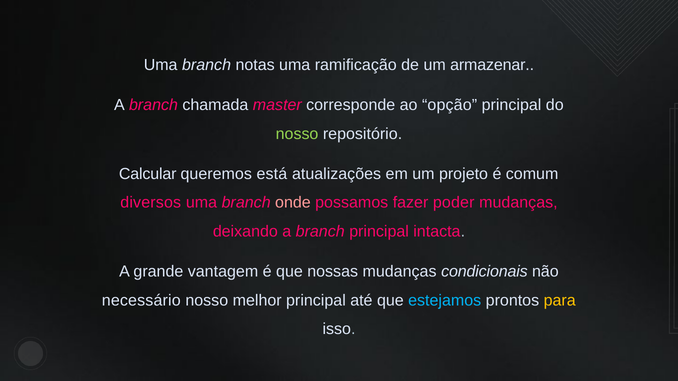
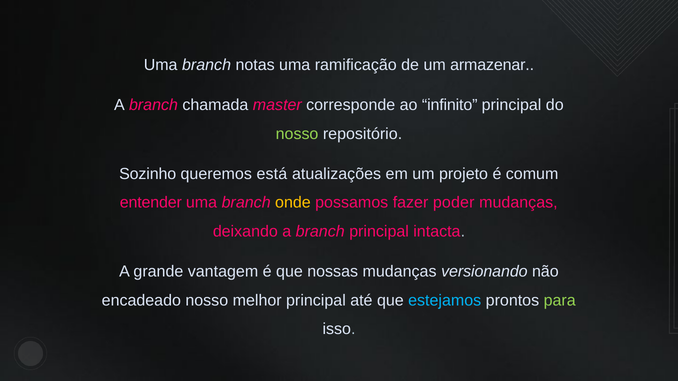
opção: opção -> infinito
Calcular: Calcular -> Sozinho
diversos: diversos -> entender
onde colour: pink -> yellow
condicionais: condicionais -> versionando
necessário: necessário -> encadeado
para colour: yellow -> light green
